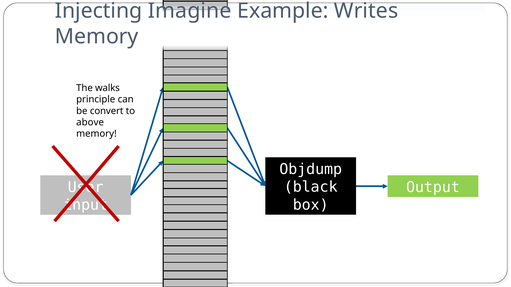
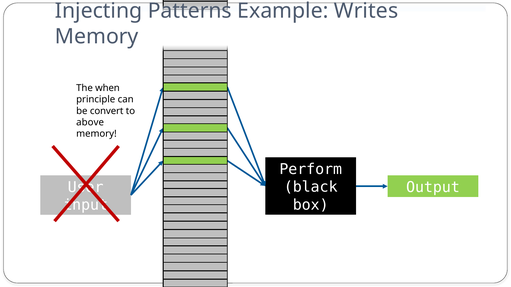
Imagine: Imagine -> Patterns
walks: walks -> when
Objdump: Objdump -> Perform
